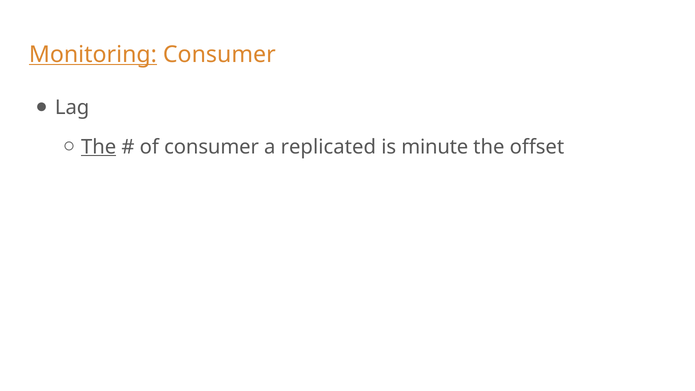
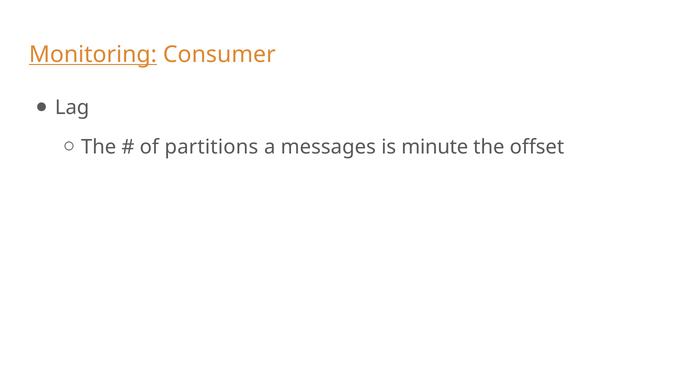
The at (99, 147) underline: present -> none
of consumer: consumer -> partitions
replicated: replicated -> messages
